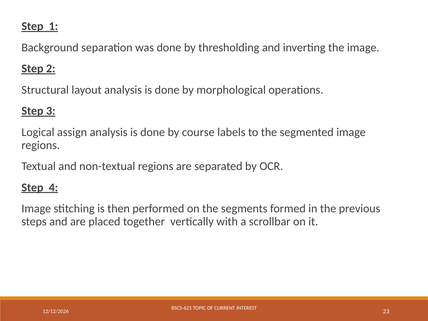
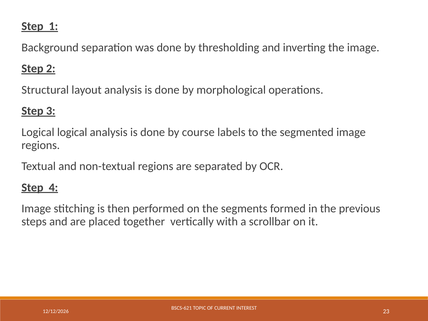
Logical assign: assign -> logical
